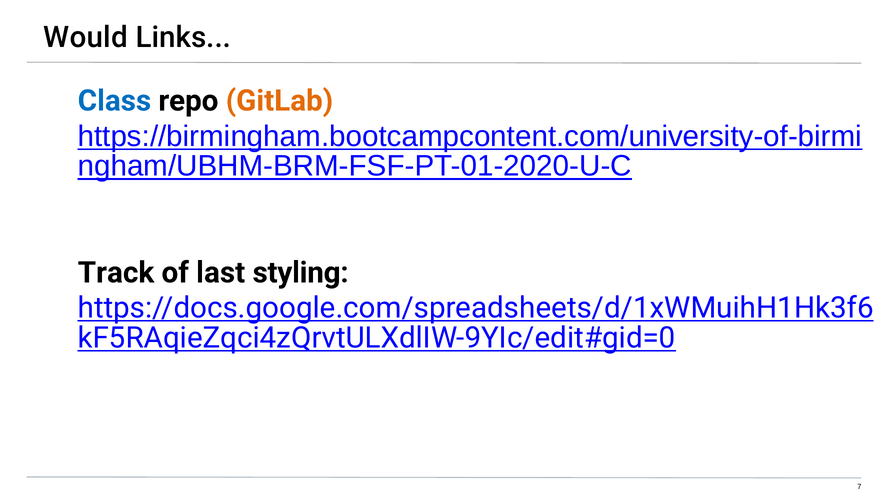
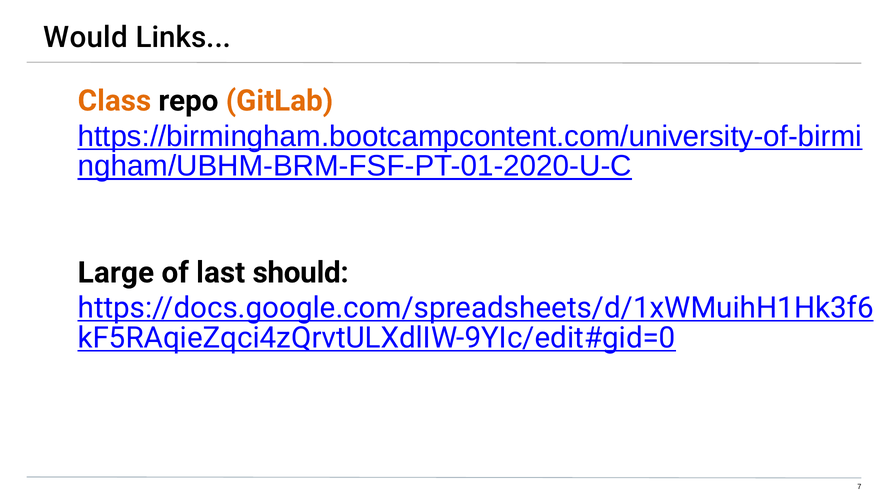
Class colour: blue -> orange
Track: Track -> Large
styling: styling -> should
